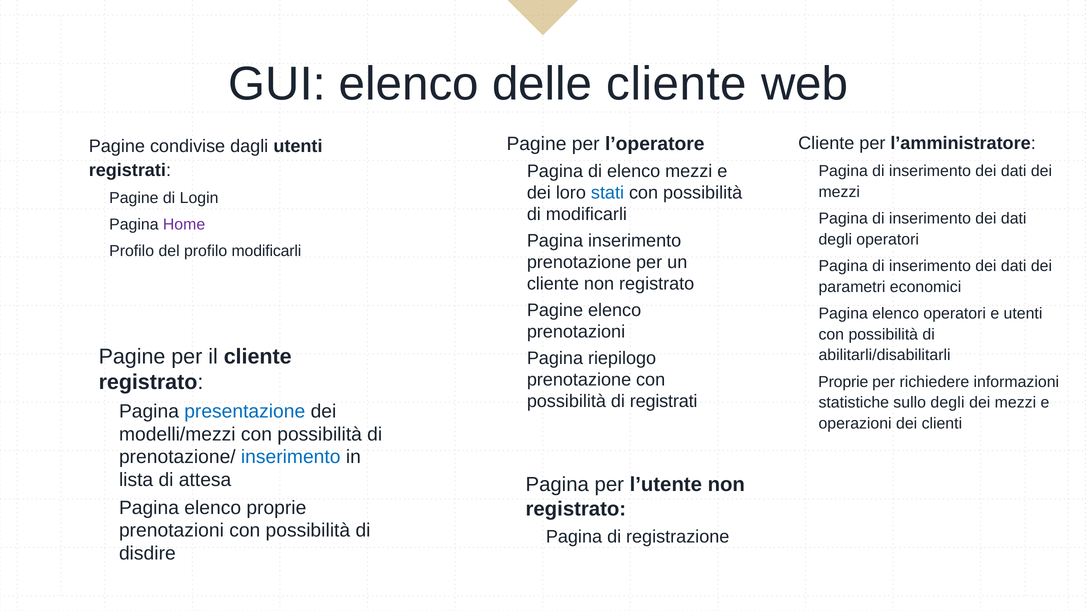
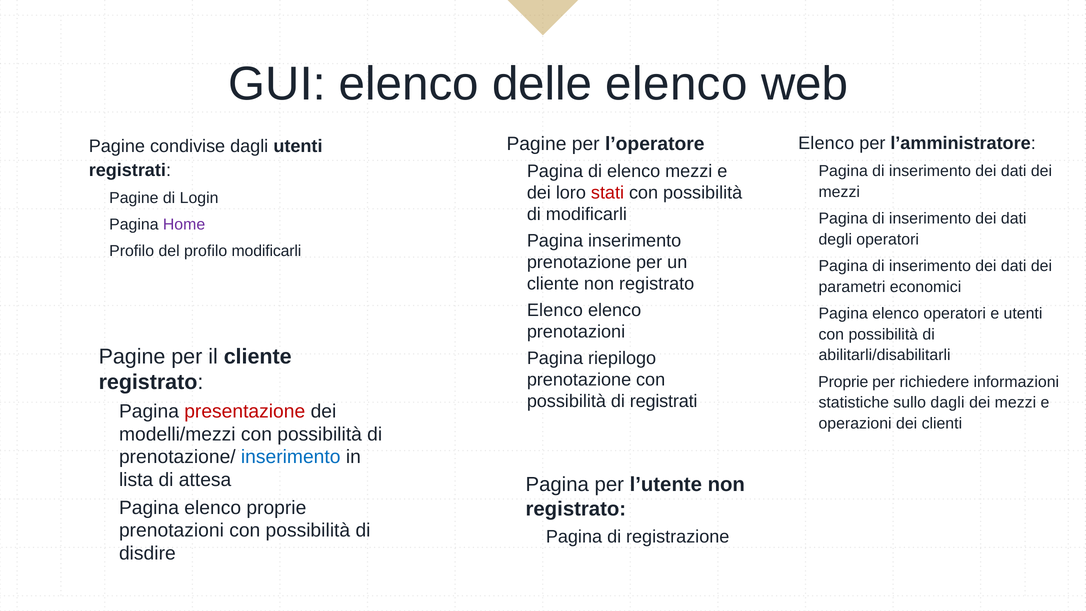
delle cliente: cliente -> elenco
Cliente at (826, 143): Cliente -> Elenco
stati colour: blue -> red
Pagine at (555, 310): Pagine -> Elenco
sullo degli: degli -> dagli
presentazione colour: blue -> red
